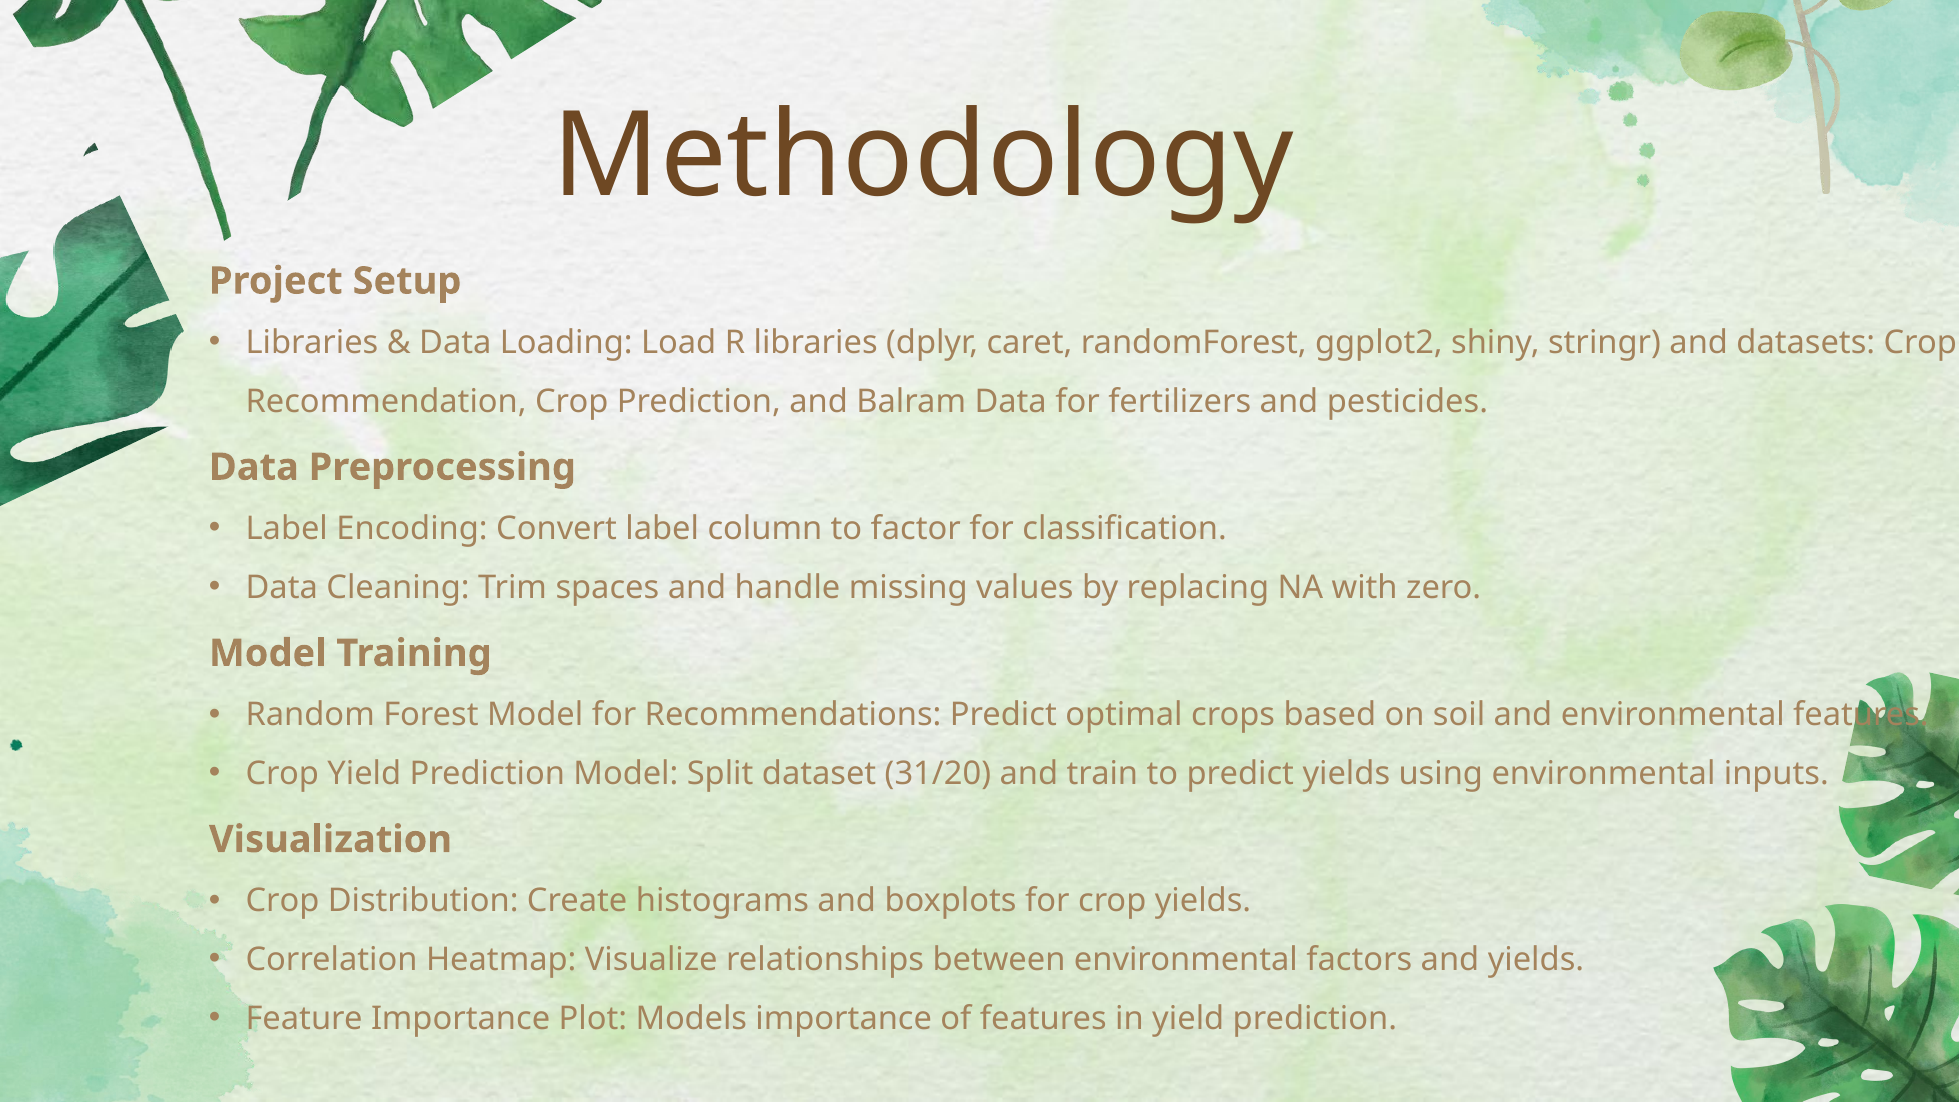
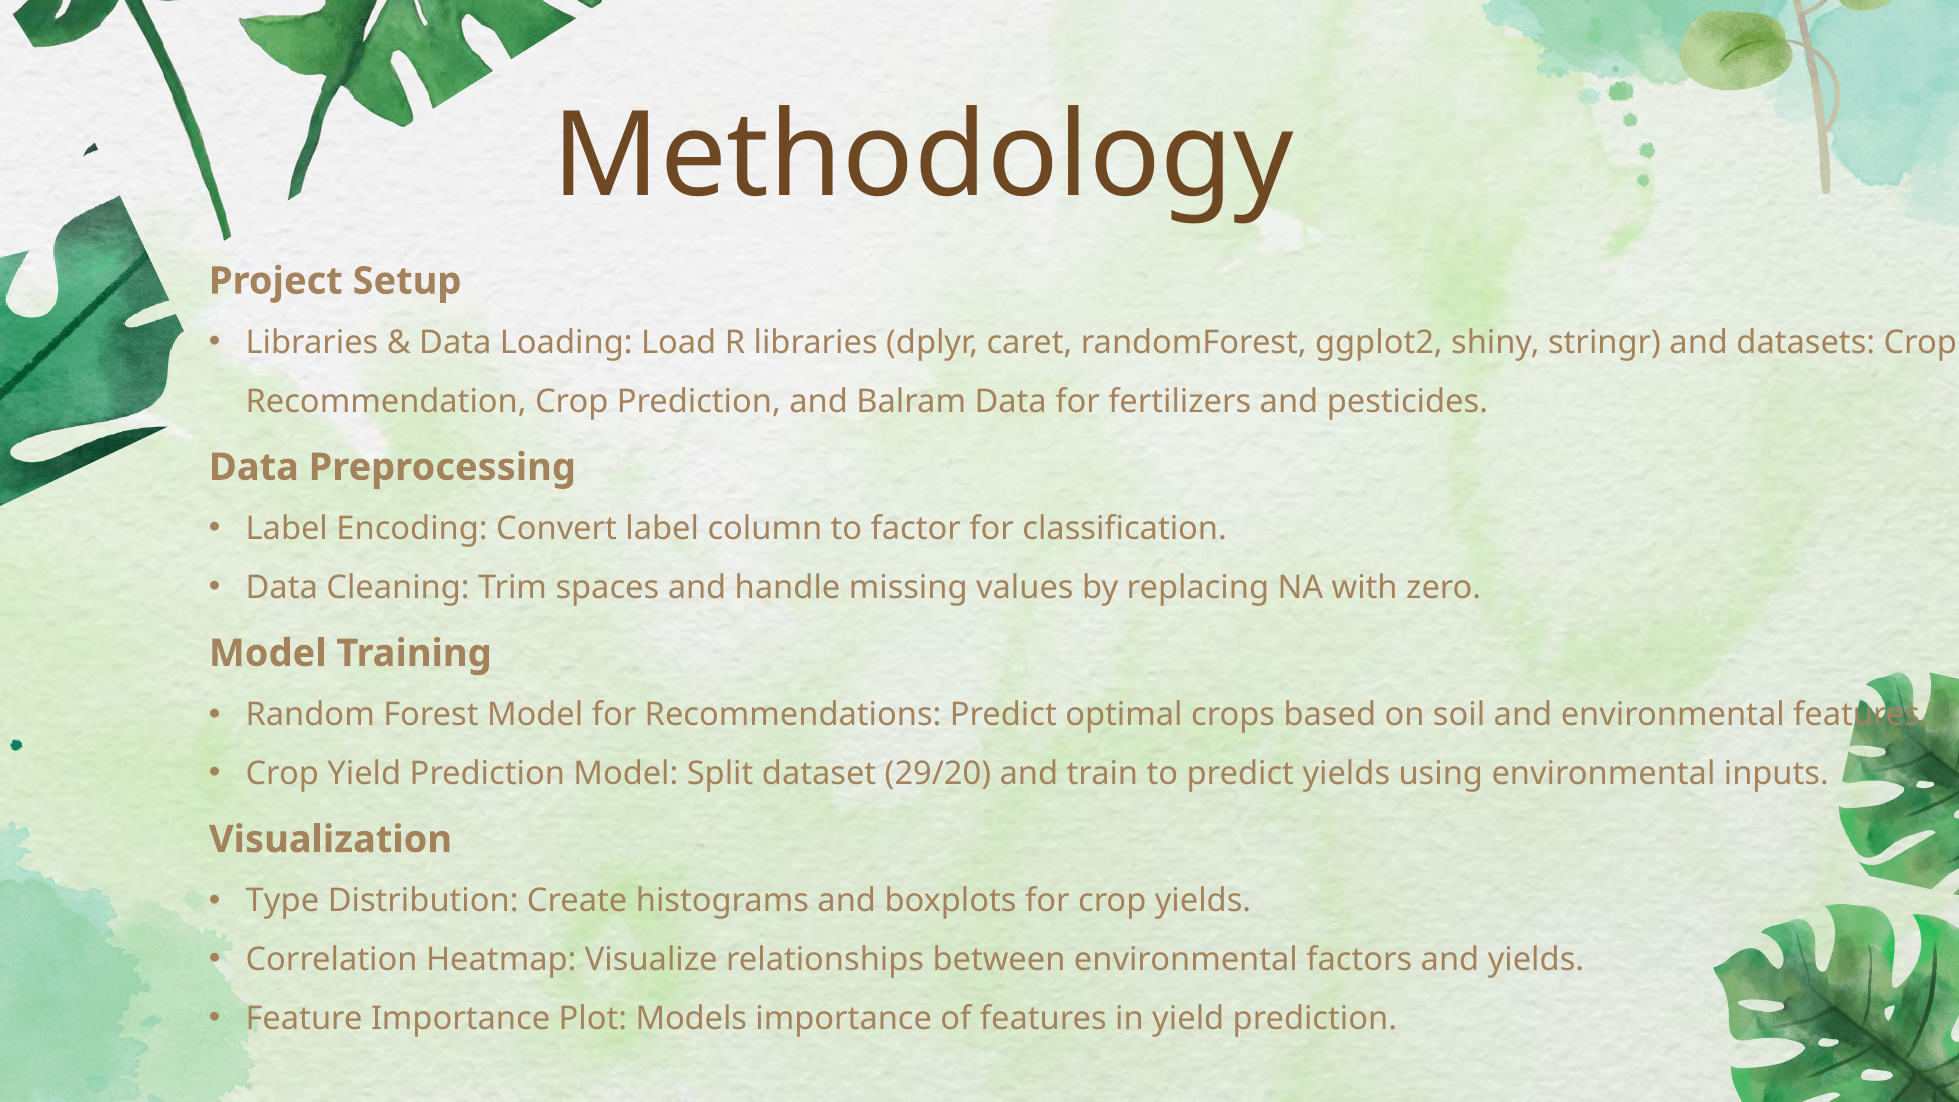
31/20: 31/20 -> 29/20
Crop at (283, 901): Crop -> Type
